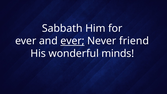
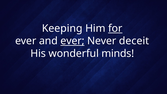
Sabbath: Sabbath -> Keeping
for underline: none -> present
friend: friend -> deceit
